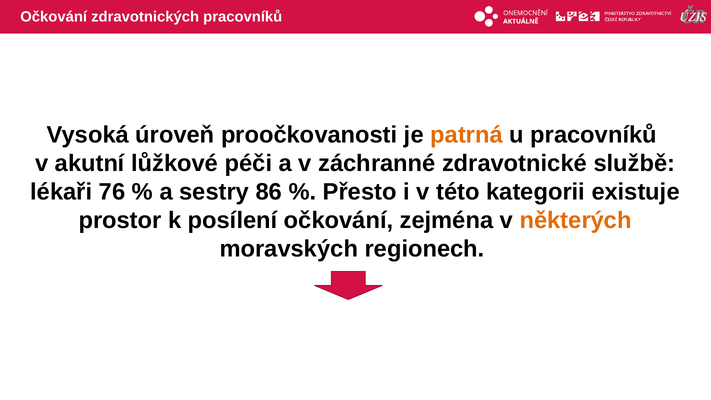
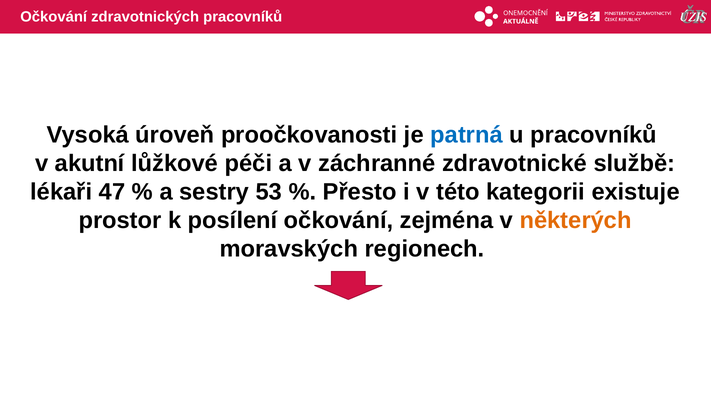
patrná colour: orange -> blue
76: 76 -> 47
86: 86 -> 53
